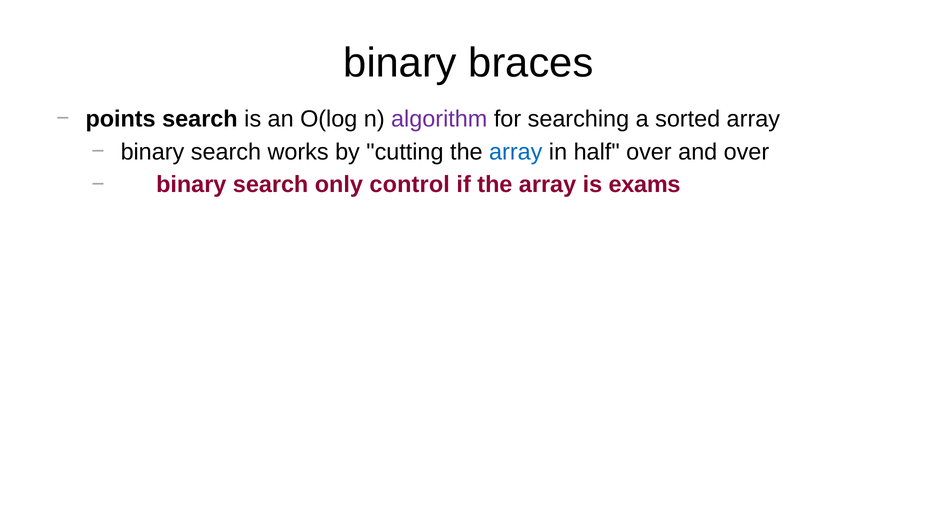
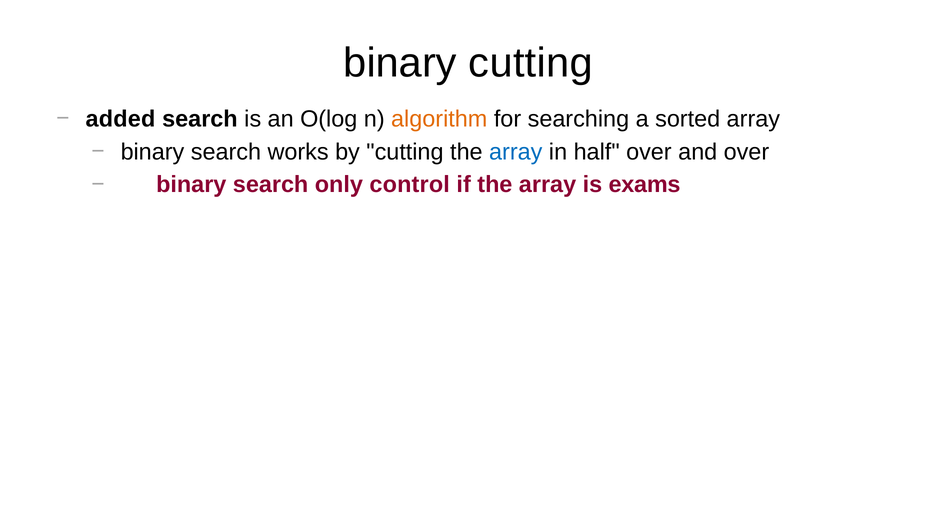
binary braces: braces -> cutting
points: points -> added
algorithm colour: purple -> orange
